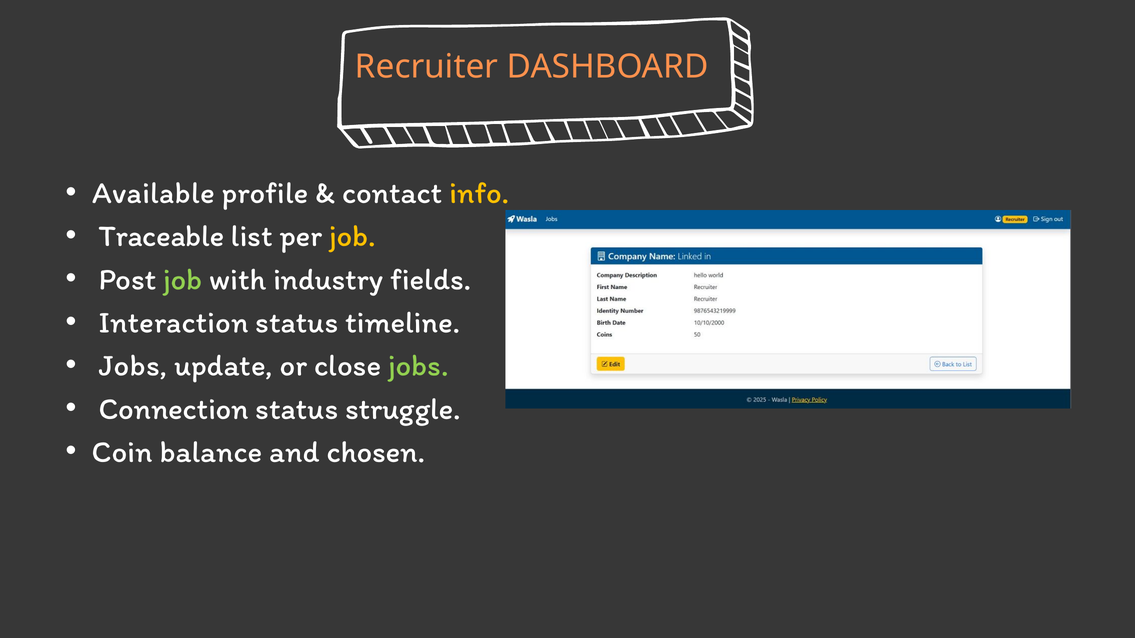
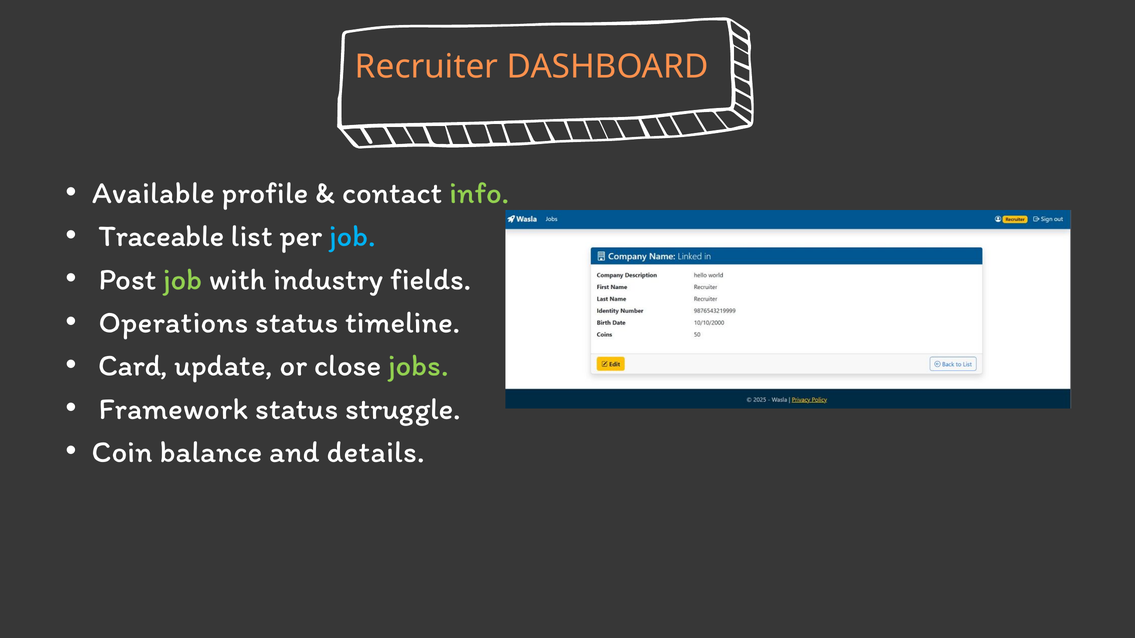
info colour: yellow -> light green
job at (353, 236) colour: yellow -> light blue
Interaction: Interaction -> Operations
Jobs at (133, 366): Jobs -> Card
Connection: Connection -> Framework
chosen: chosen -> details
